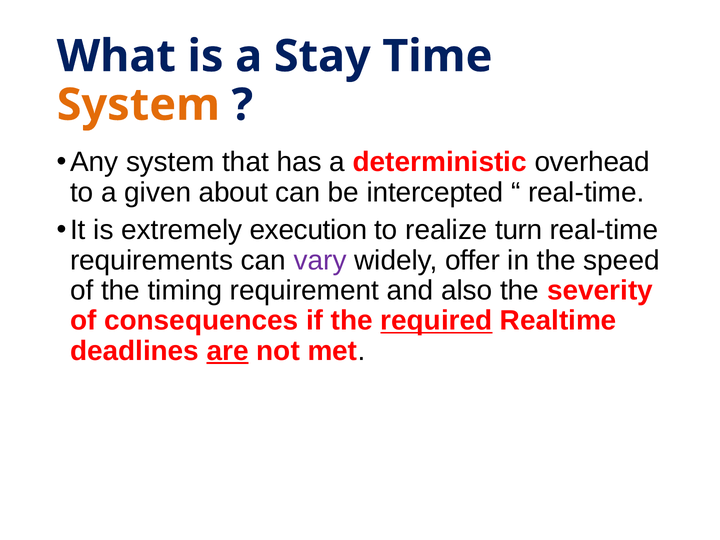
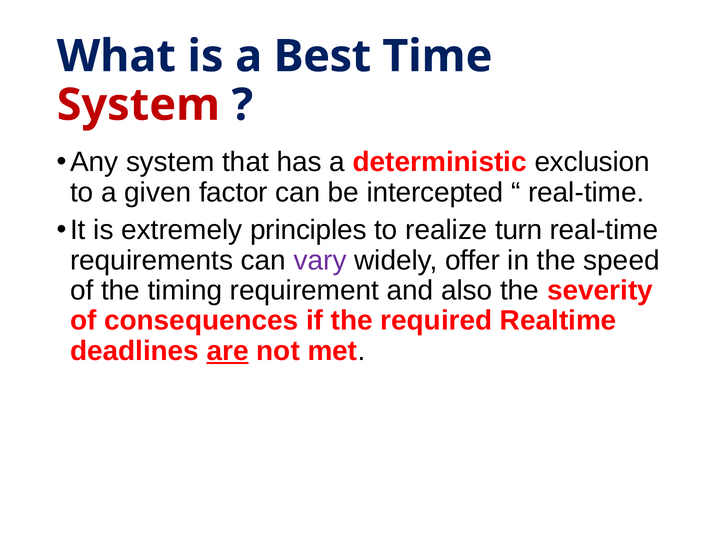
Stay: Stay -> Best
System at (138, 105) colour: orange -> red
overhead: overhead -> exclusion
about: about -> factor
execution: execution -> principles
required underline: present -> none
